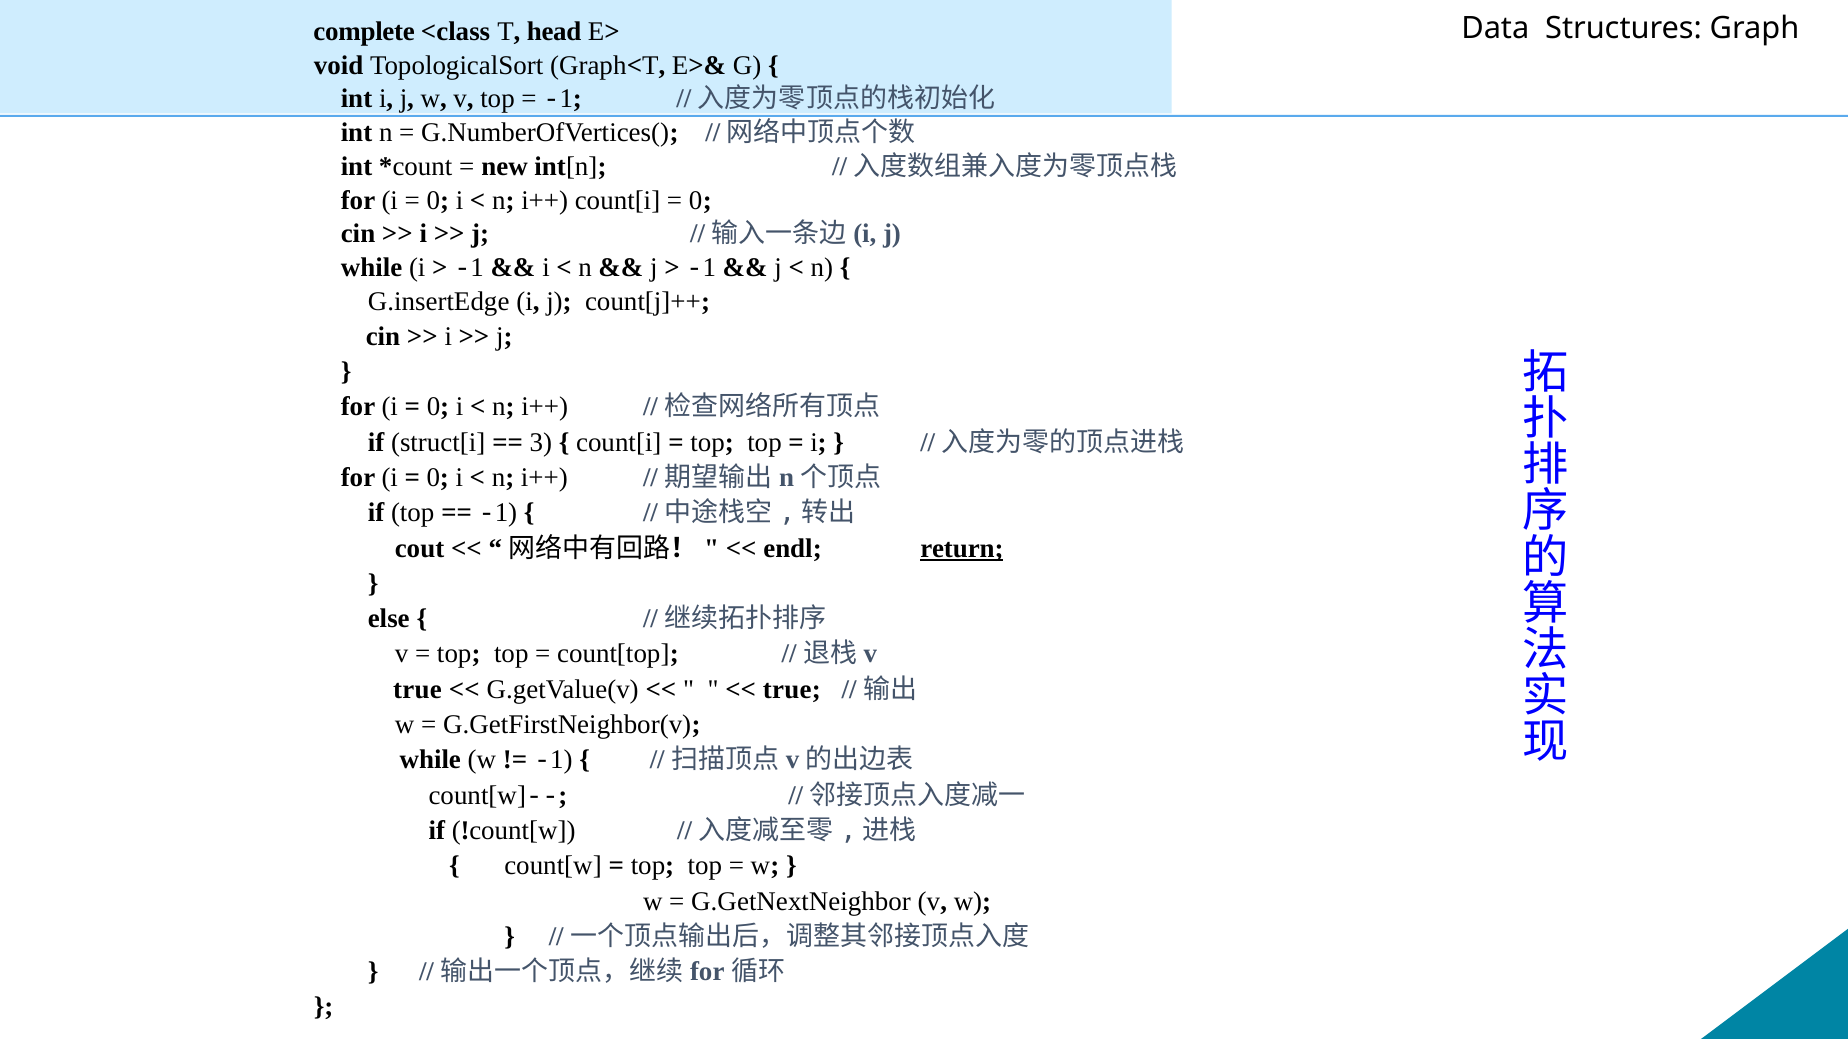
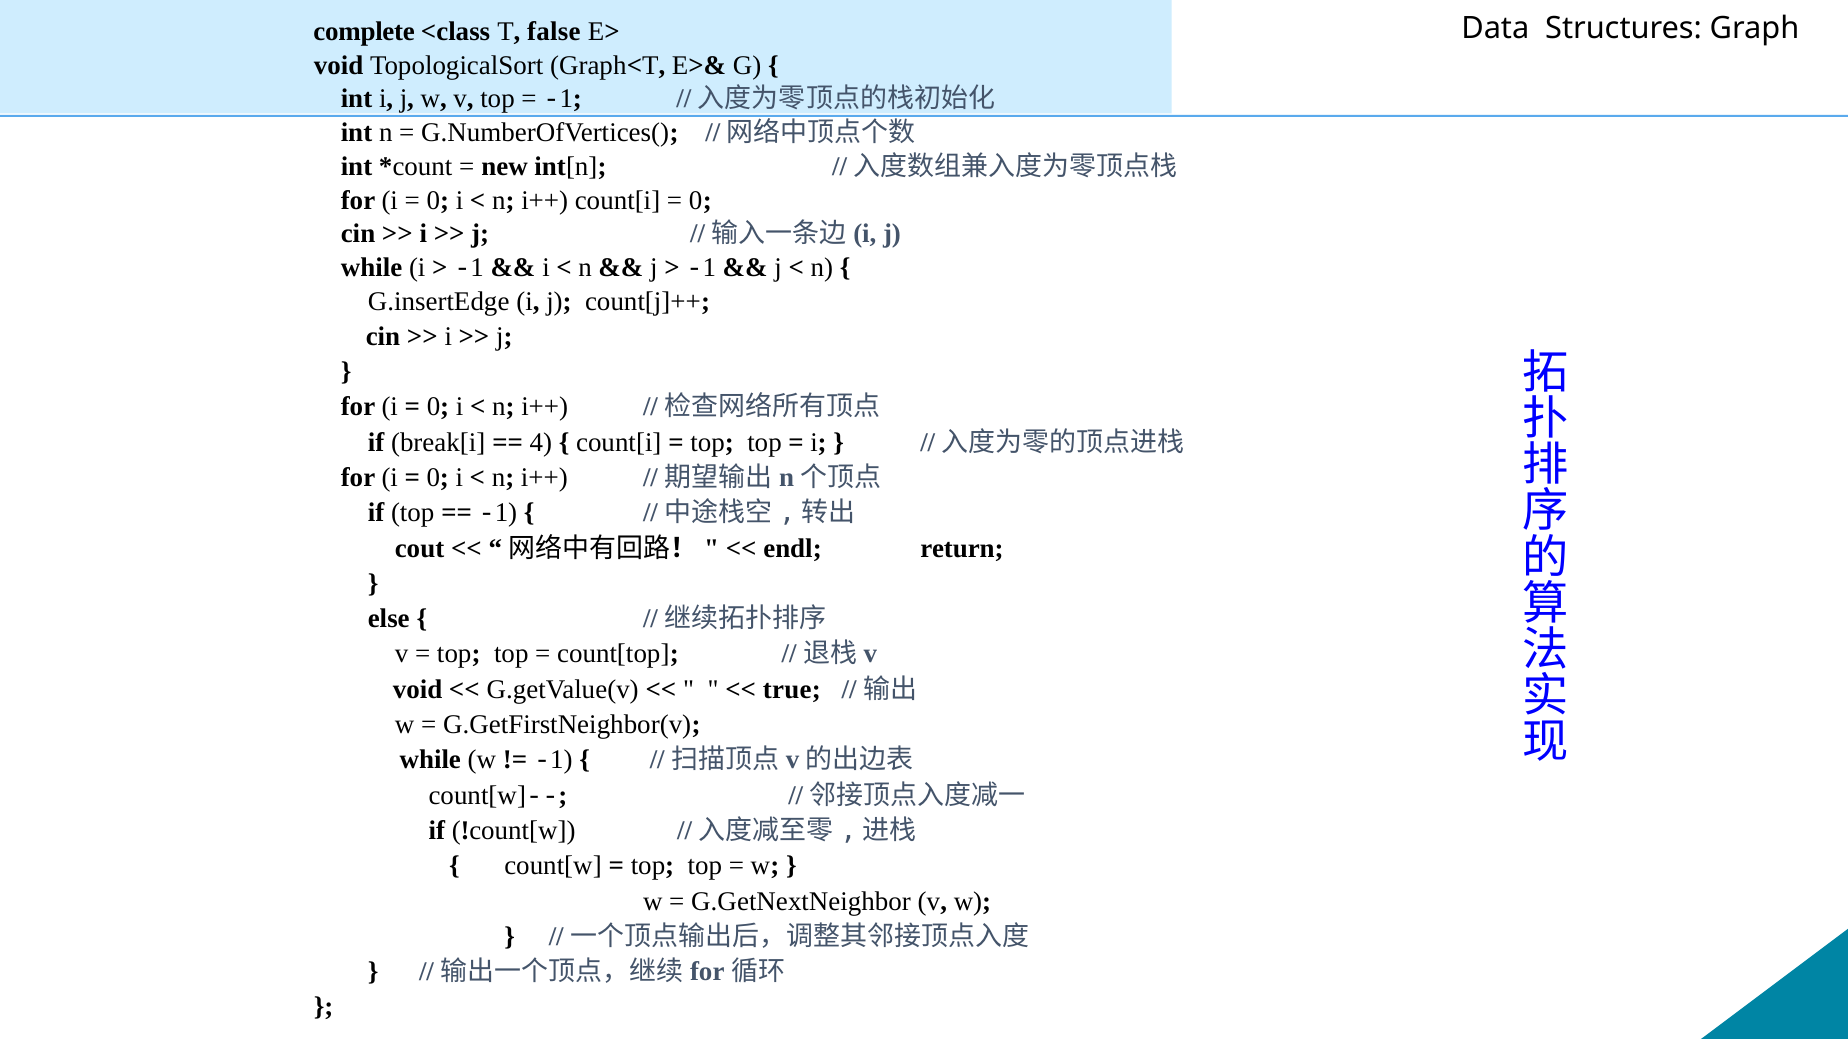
head: head -> false
struct[i: struct[i -> break[i
3: 3 -> 4
return underline: present -> none
true at (417, 690): true -> void
